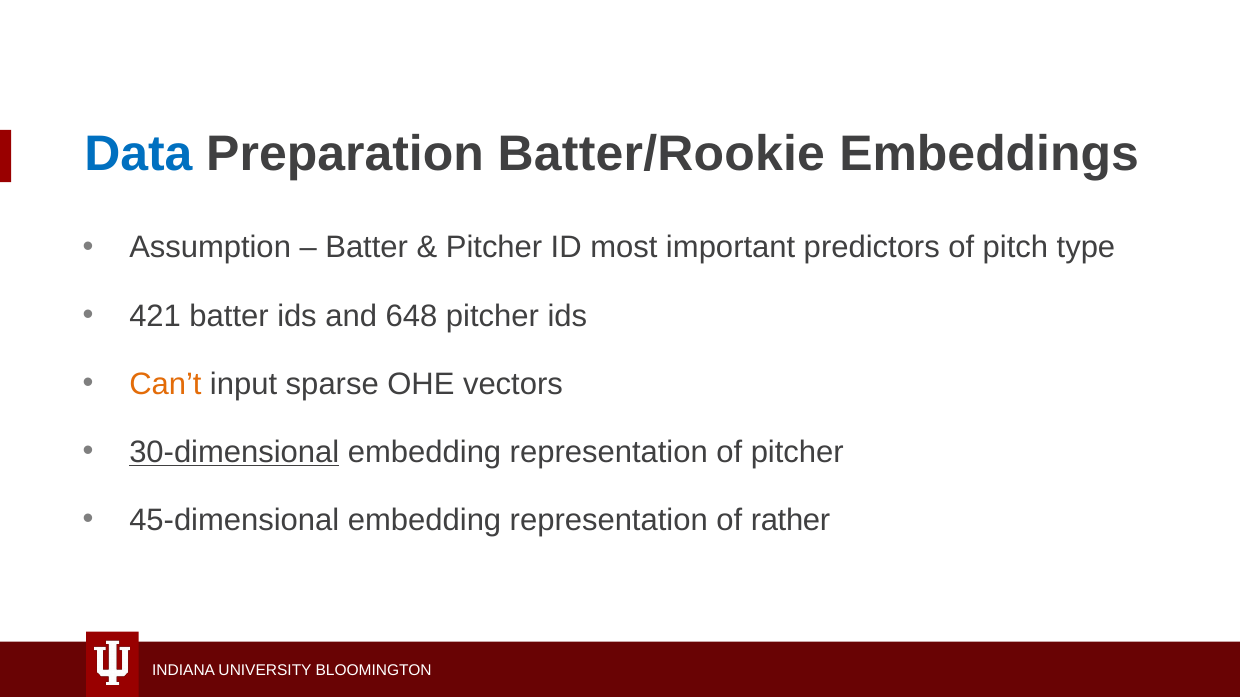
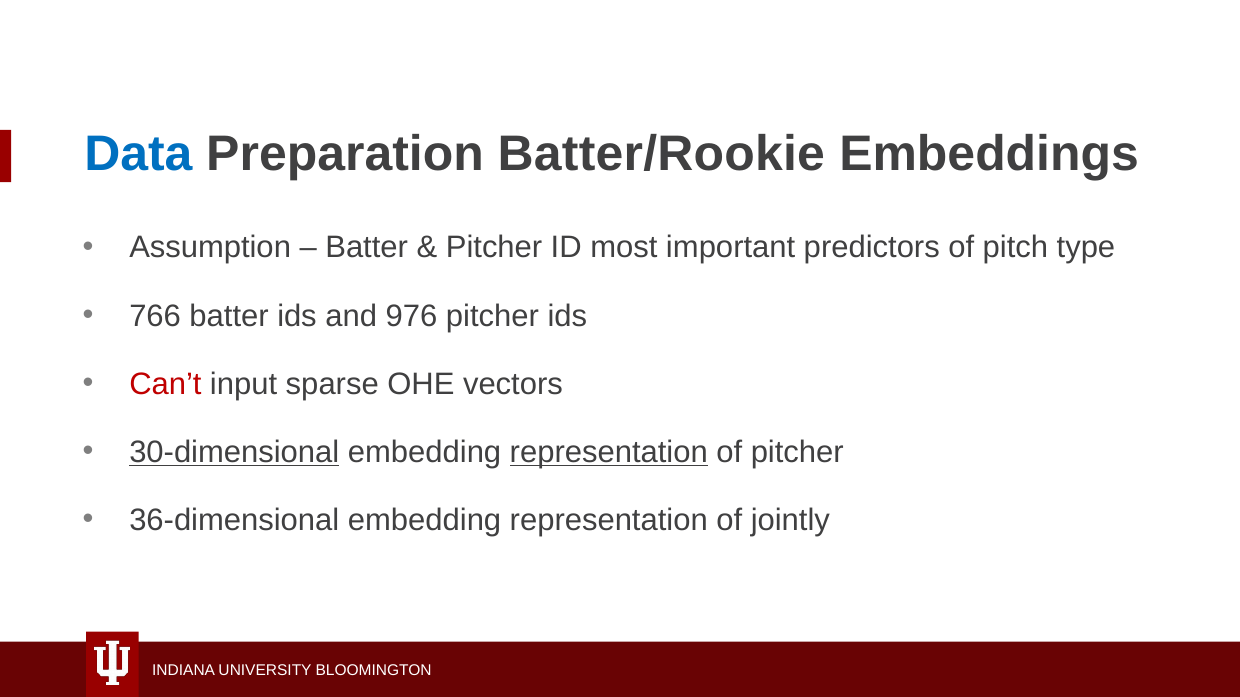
421: 421 -> 766
648: 648 -> 976
Can’t colour: orange -> red
representation at (609, 453) underline: none -> present
45-dimensional: 45-dimensional -> 36-dimensional
rather: rather -> jointly
